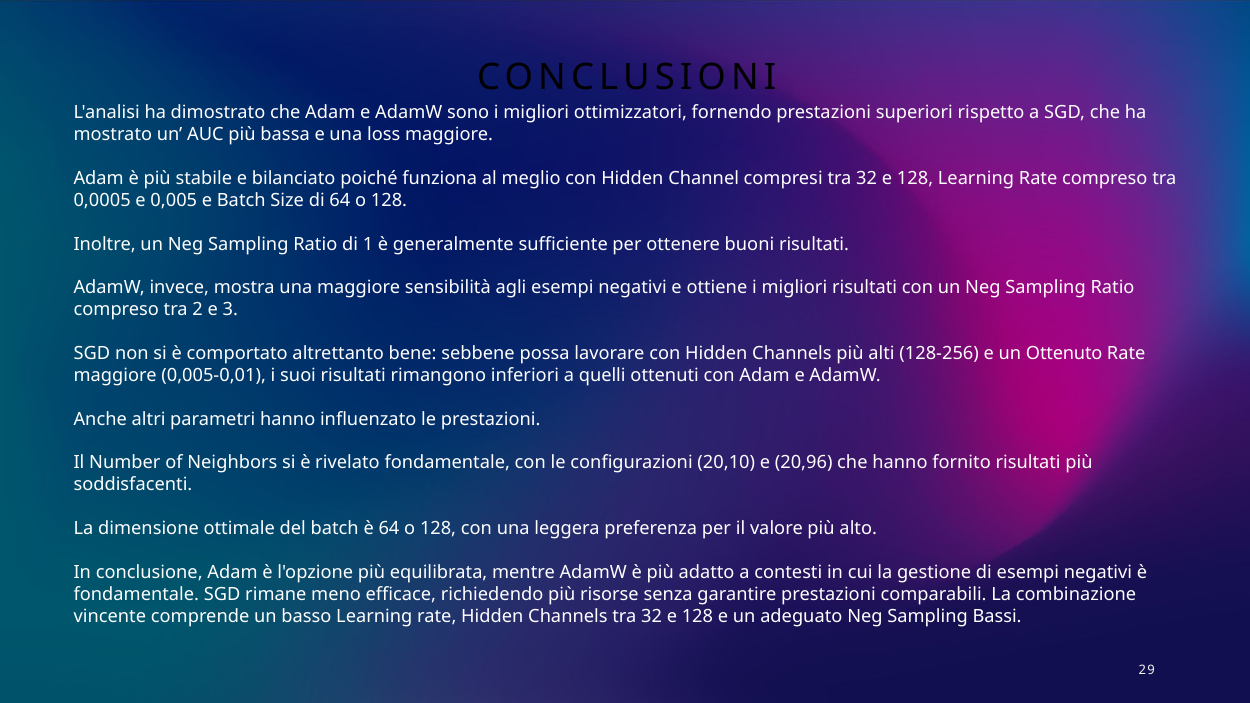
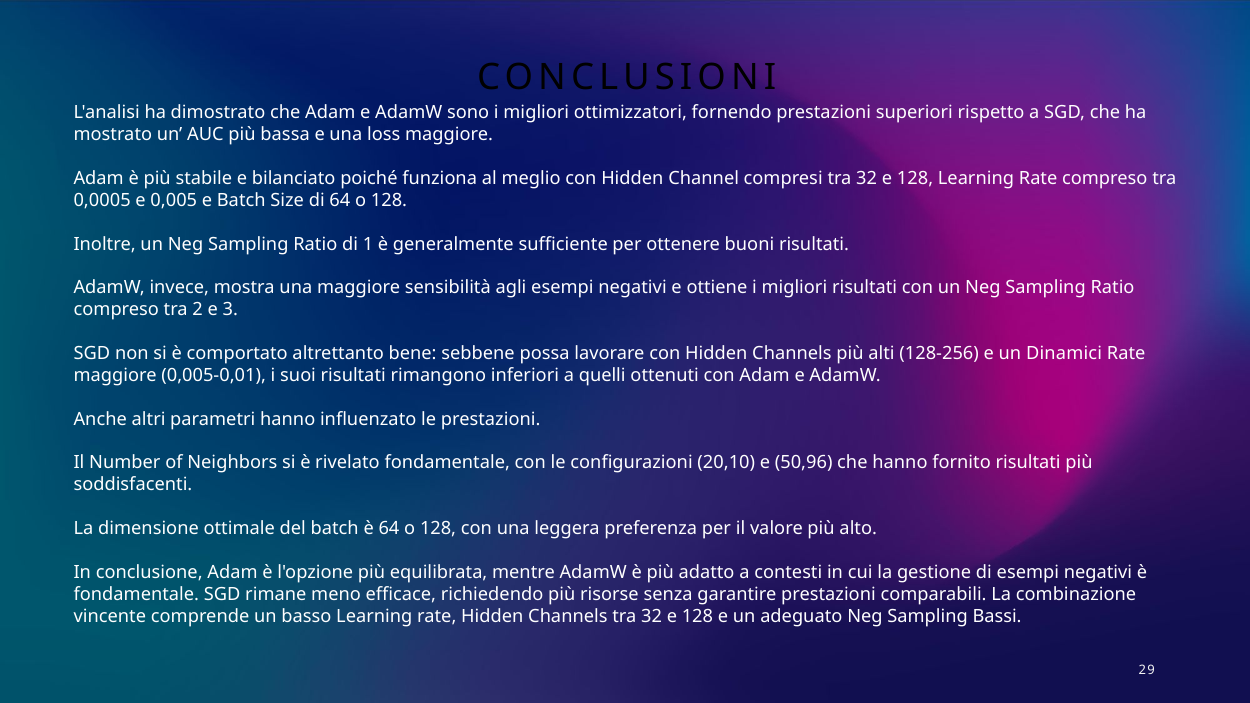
Ottenuto: Ottenuto -> Dinamici
20,96: 20,96 -> 50,96
